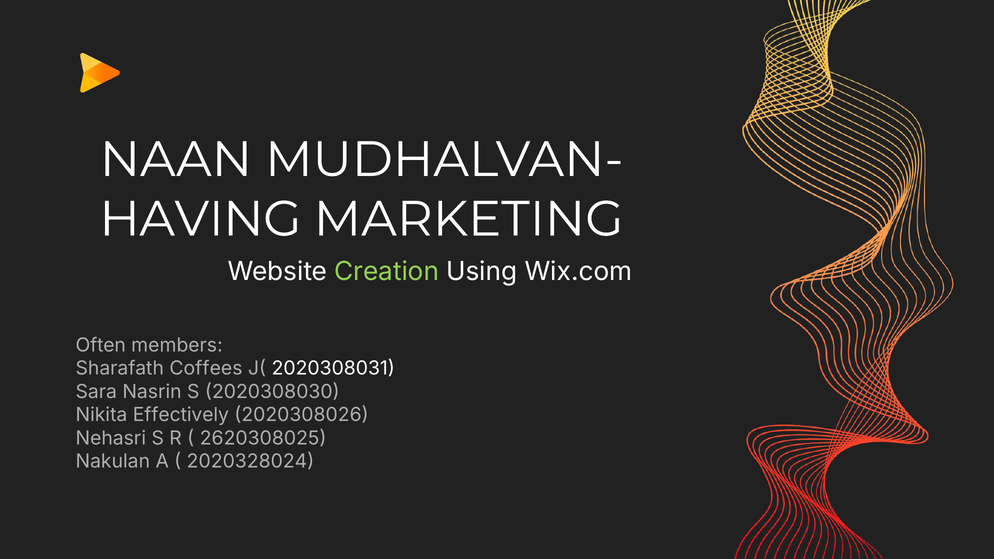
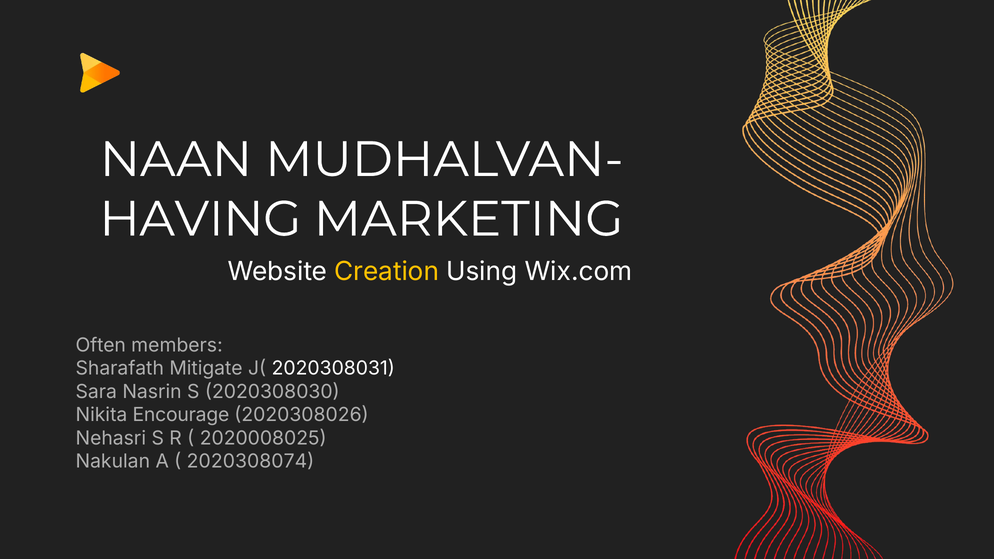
Creation colour: light green -> yellow
Coffees: Coffees -> Mitigate
Effectively: Effectively -> Encourage
2620308025: 2620308025 -> 2020008025
2020328024: 2020328024 -> 2020308074
